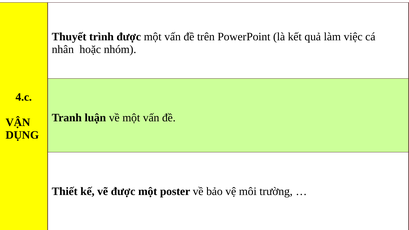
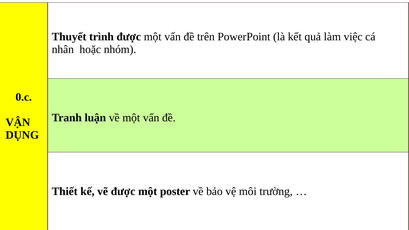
4.c: 4.c -> 0.c
